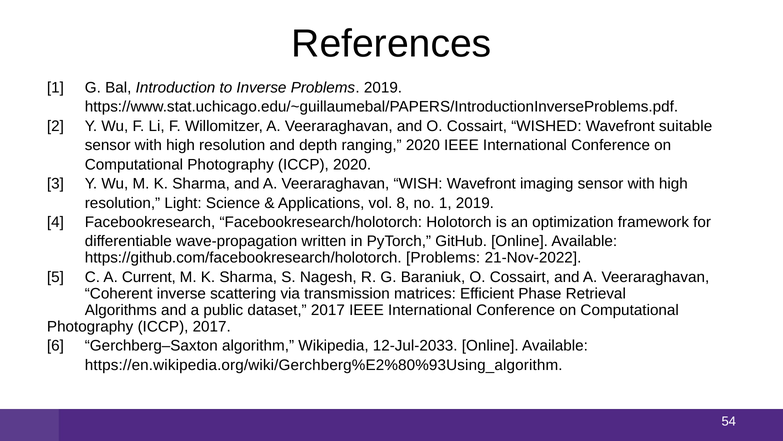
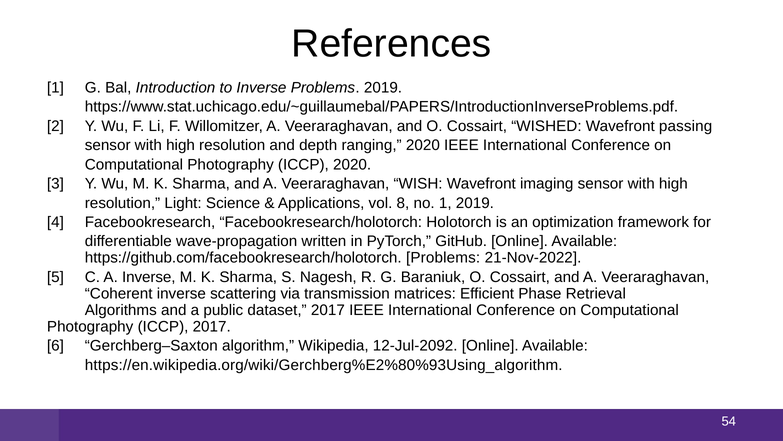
suitable: suitable -> passing
A Current: Current -> Inverse
12-Jul-2033: 12-Jul-2033 -> 12-Jul-2092
